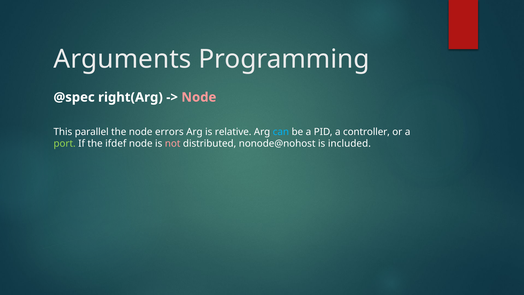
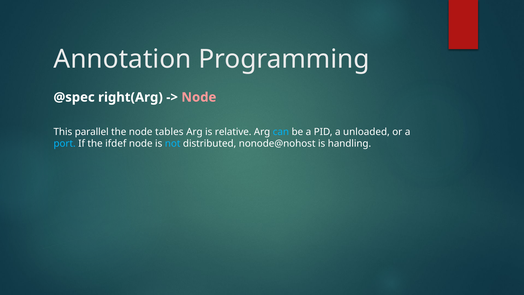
Arguments: Arguments -> Annotation
errors: errors -> tables
controller: controller -> unloaded
port colour: light green -> light blue
not colour: pink -> light blue
included: included -> handling
